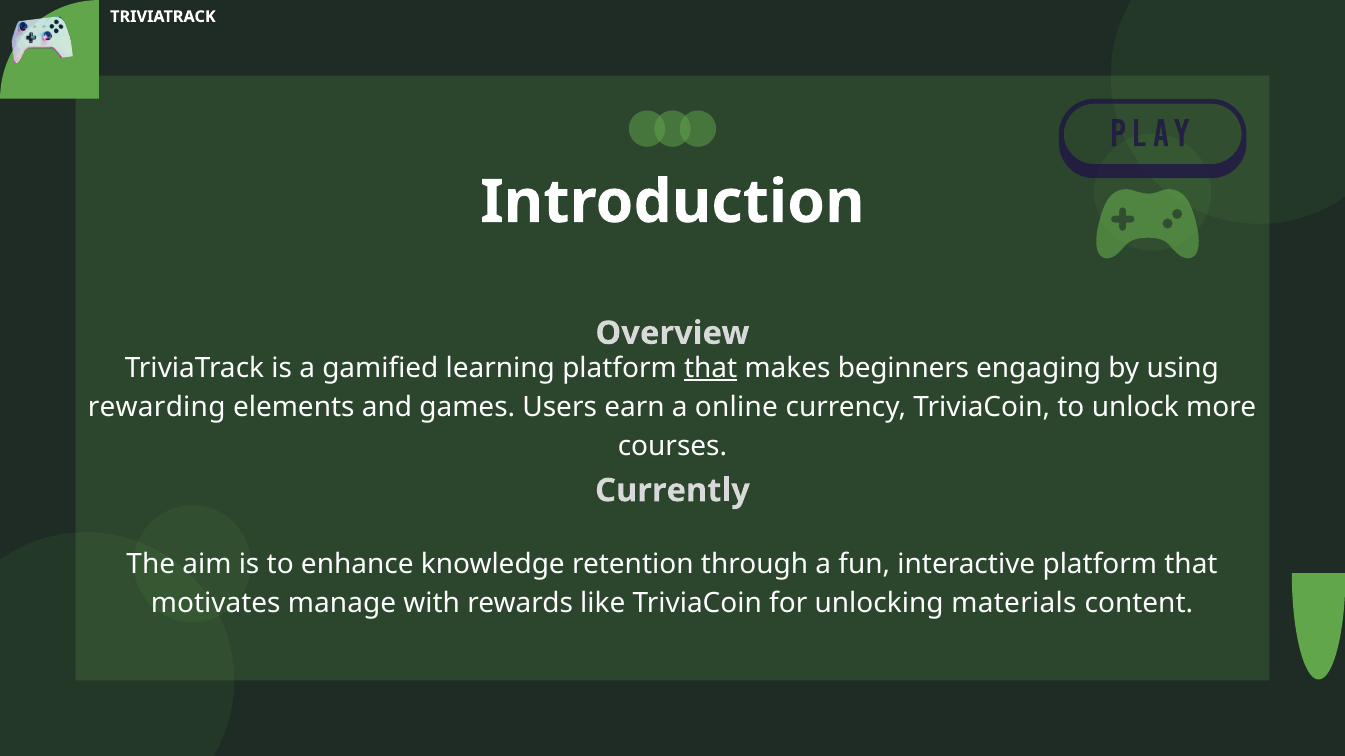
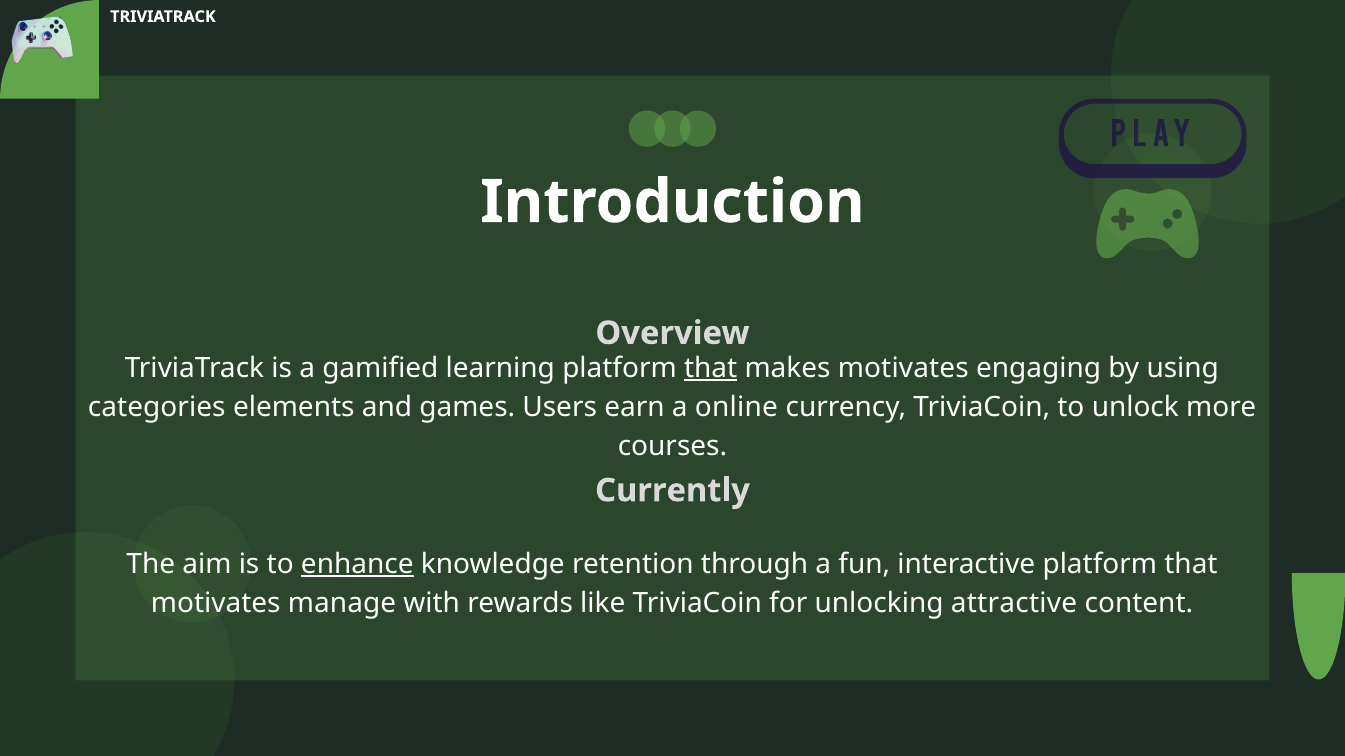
makes beginners: beginners -> motivates
rewarding: rewarding -> categories
enhance underline: none -> present
materials: materials -> attractive
